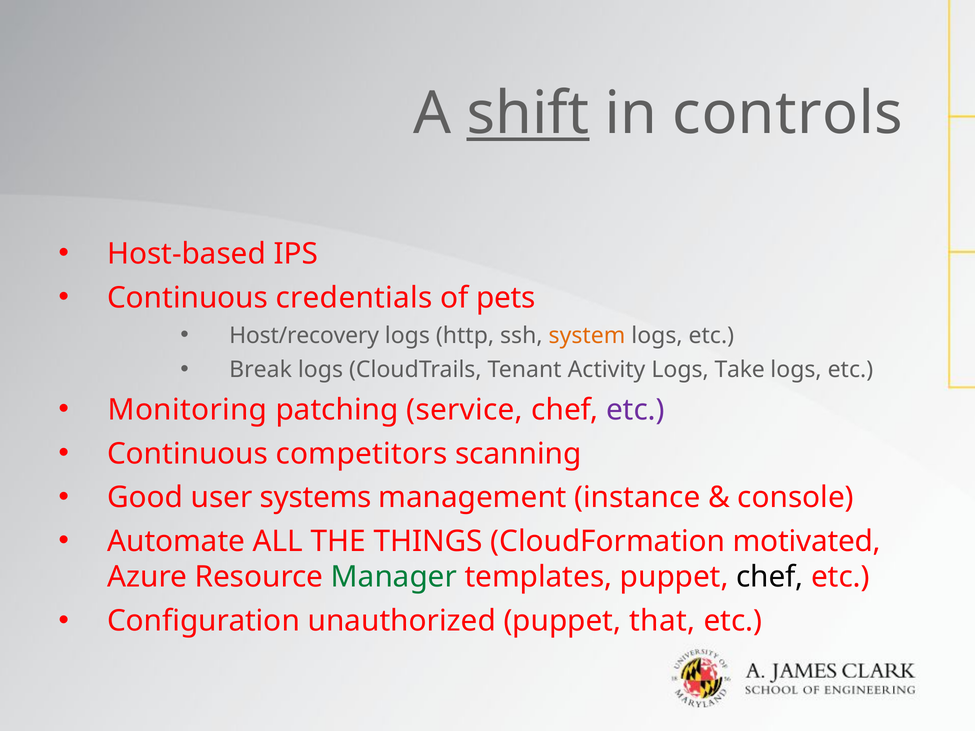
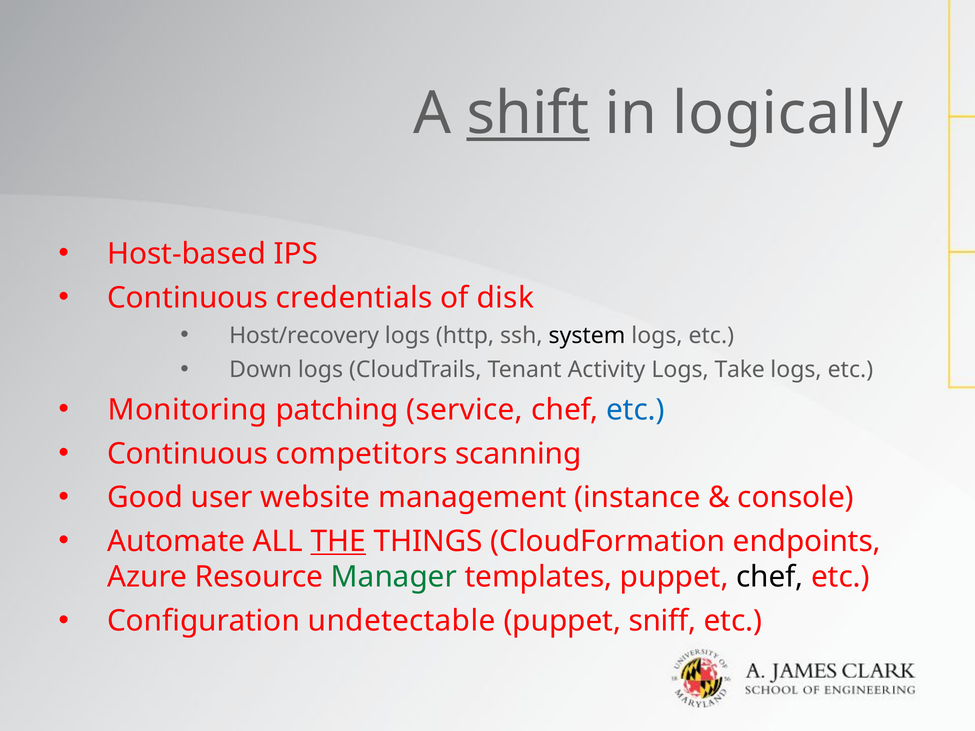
controls: controls -> logically
pets: pets -> disk
system colour: orange -> black
Break: Break -> Down
etc at (635, 410) colour: purple -> blue
systems: systems -> website
THE underline: none -> present
motivated: motivated -> endpoints
unauthorized: unauthorized -> undetectable
that: that -> sniff
